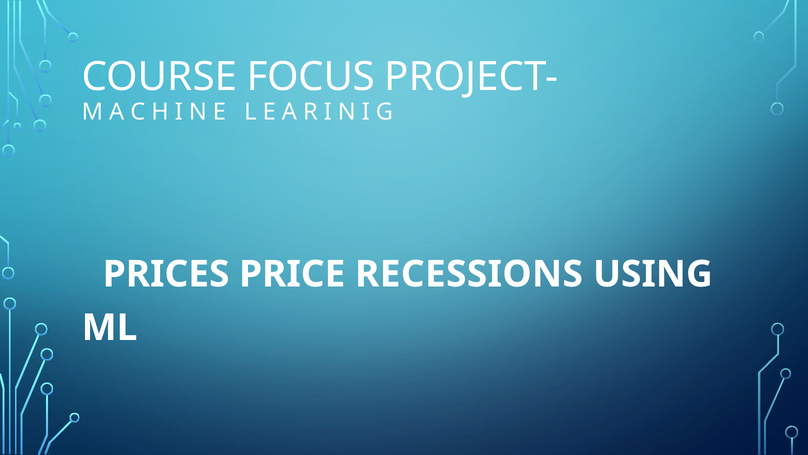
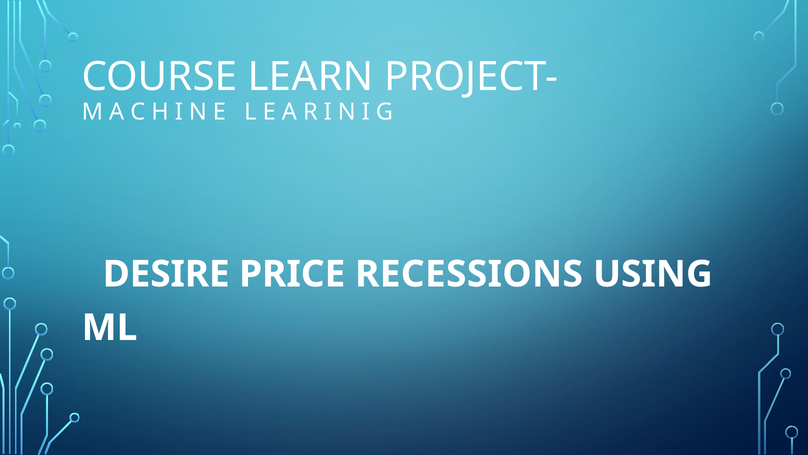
FOCUS: FOCUS -> LEARN
PRICES: PRICES -> DESIRE
